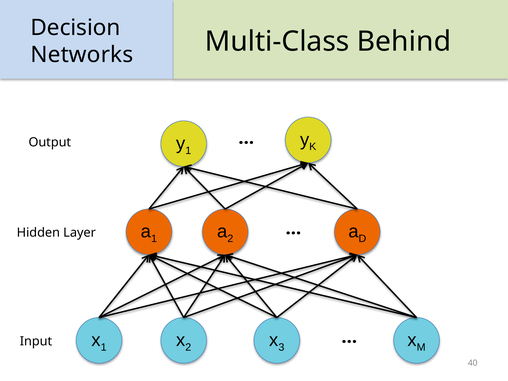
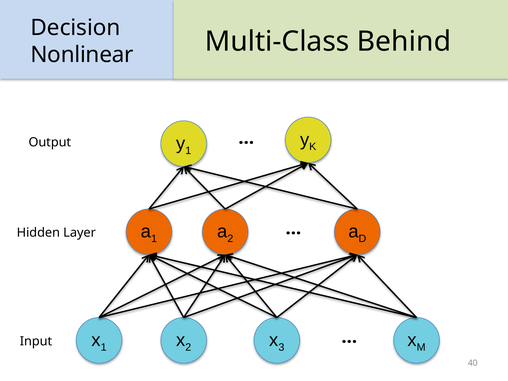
Networks: Networks -> Nonlinear
